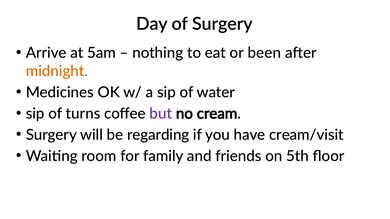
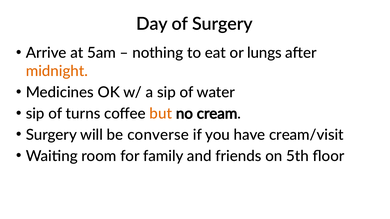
been: been -> lungs
but colour: purple -> orange
regarding: regarding -> converse
